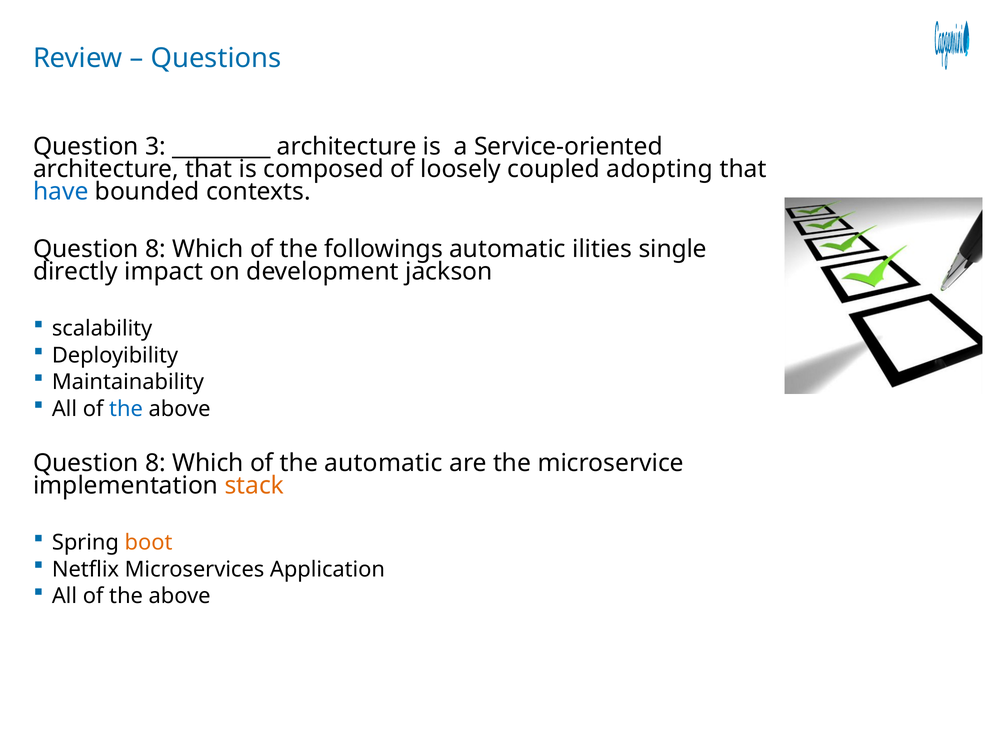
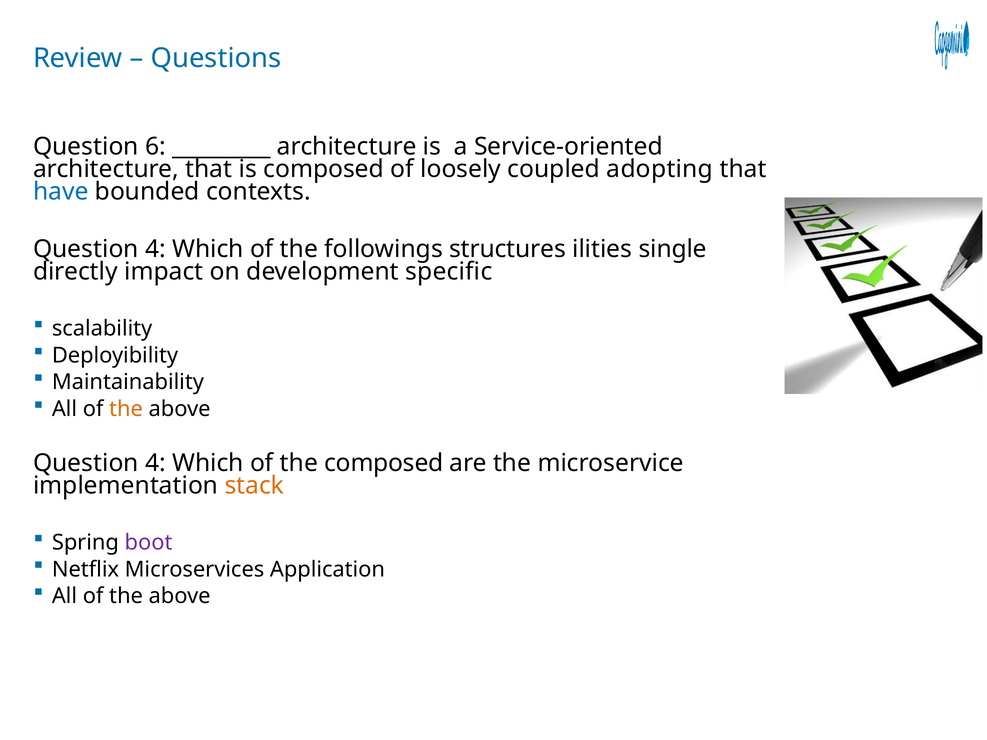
3: 3 -> 6
8 at (155, 249): 8 -> 4
followings automatic: automatic -> structures
jackson: jackson -> specific
the at (126, 409) colour: blue -> orange
8 at (155, 463): 8 -> 4
the automatic: automatic -> composed
boot colour: orange -> purple
